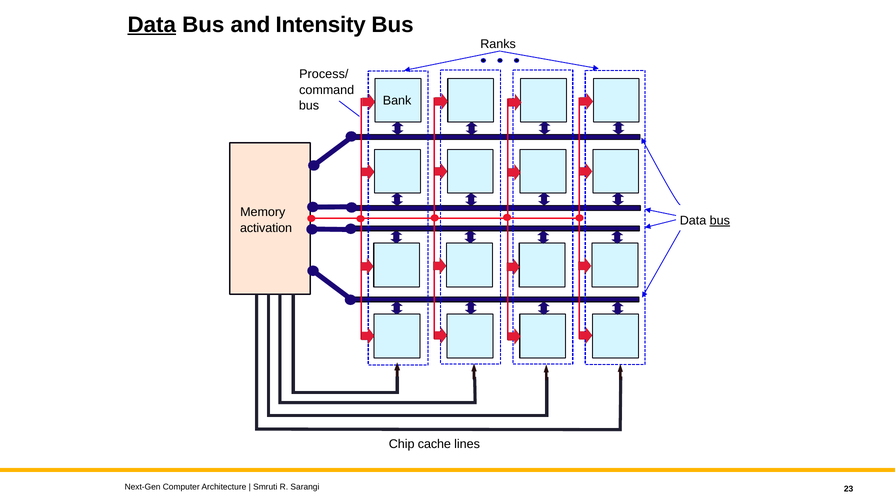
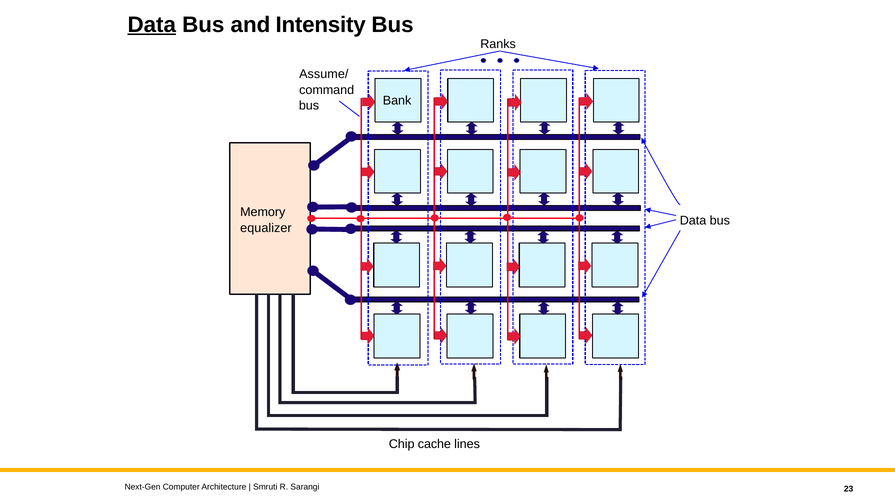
Process/: Process/ -> Assume/
bus at (720, 220) underline: present -> none
activation: activation -> equalizer
